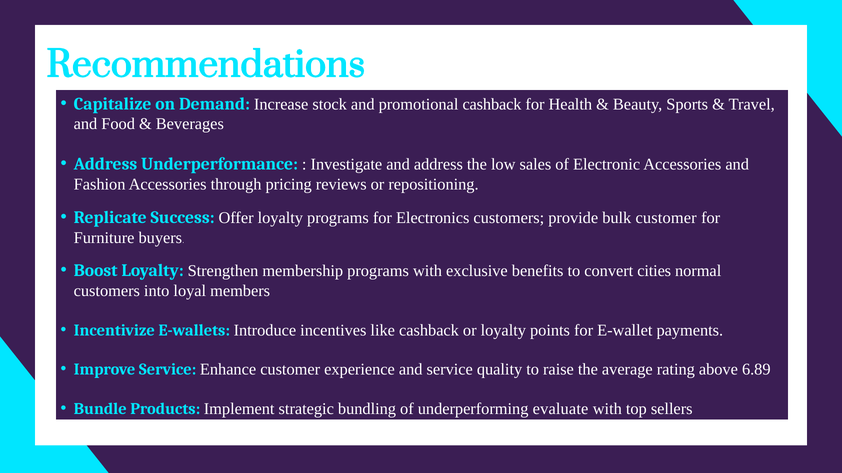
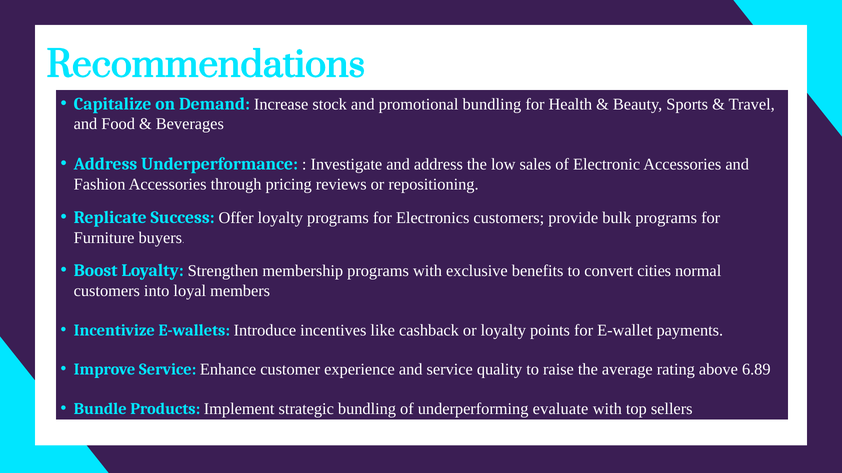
promotional cashback: cashback -> bundling
bulk customer: customer -> programs
